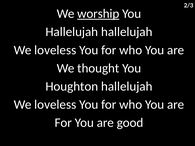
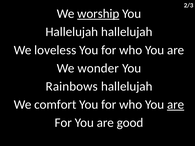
thought: thought -> wonder
Houghton: Houghton -> Rainbows
loveless at (55, 105): loveless -> comfort
are at (176, 105) underline: none -> present
